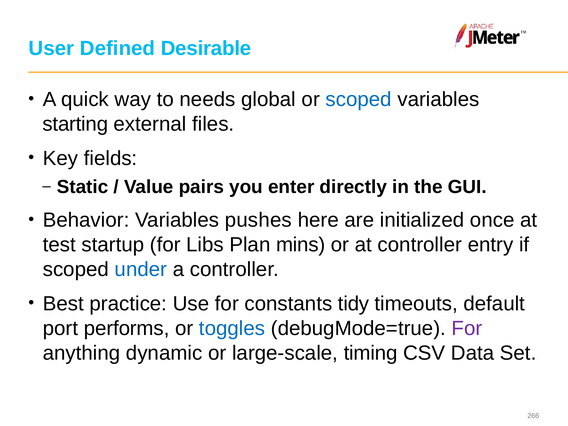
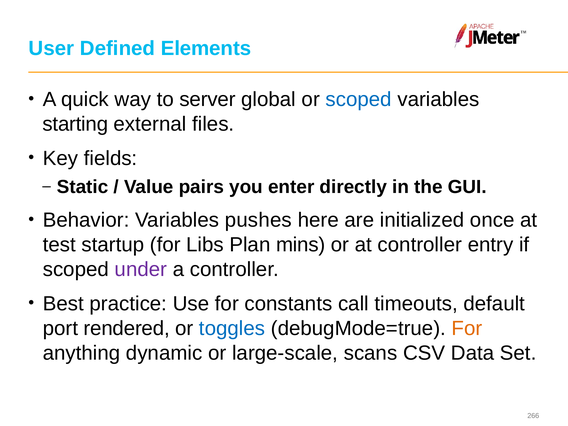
Desirable: Desirable -> Elements
needs: needs -> server
under colour: blue -> purple
tidy: tidy -> call
performs: performs -> rendered
For at (467, 328) colour: purple -> orange
timing: timing -> scans
